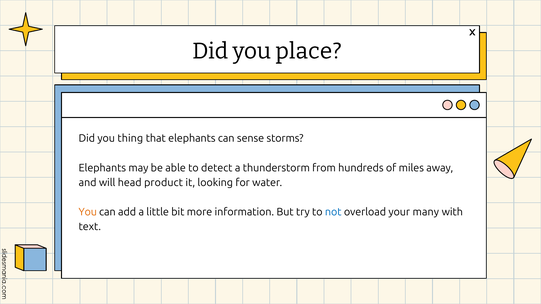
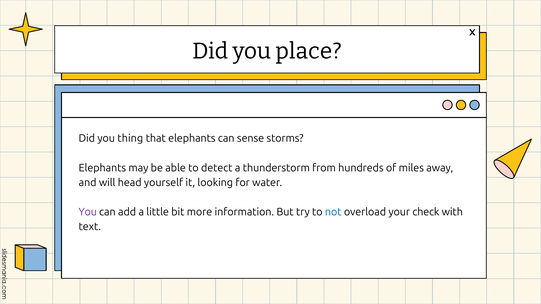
product: product -> yourself
You at (88, 212) colour: orange -> purple
many: many -> check
